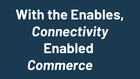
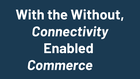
Enables: Enables -> Without
